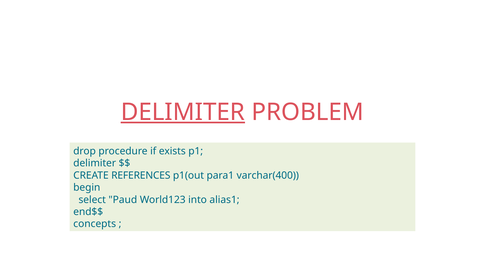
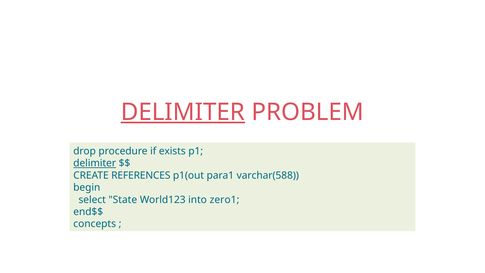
delimiter at (95, 163) underline: none -> present
varchar(400: varchar(400 -> varchar(588
Paud: Paud -> State
alias1: alias1 -> zero1
